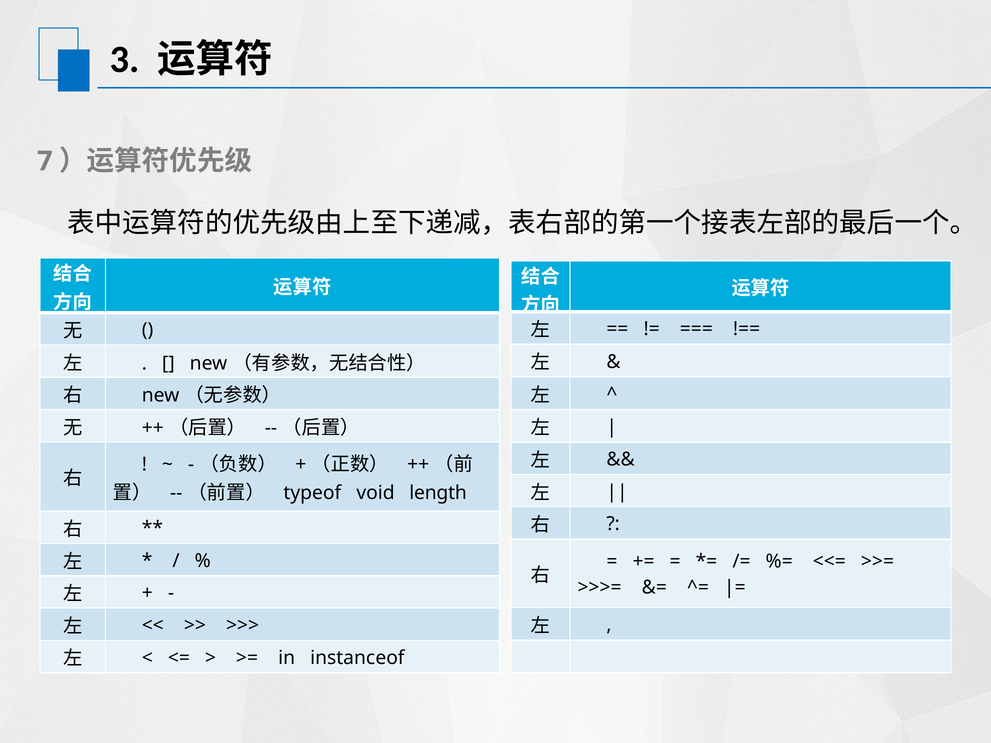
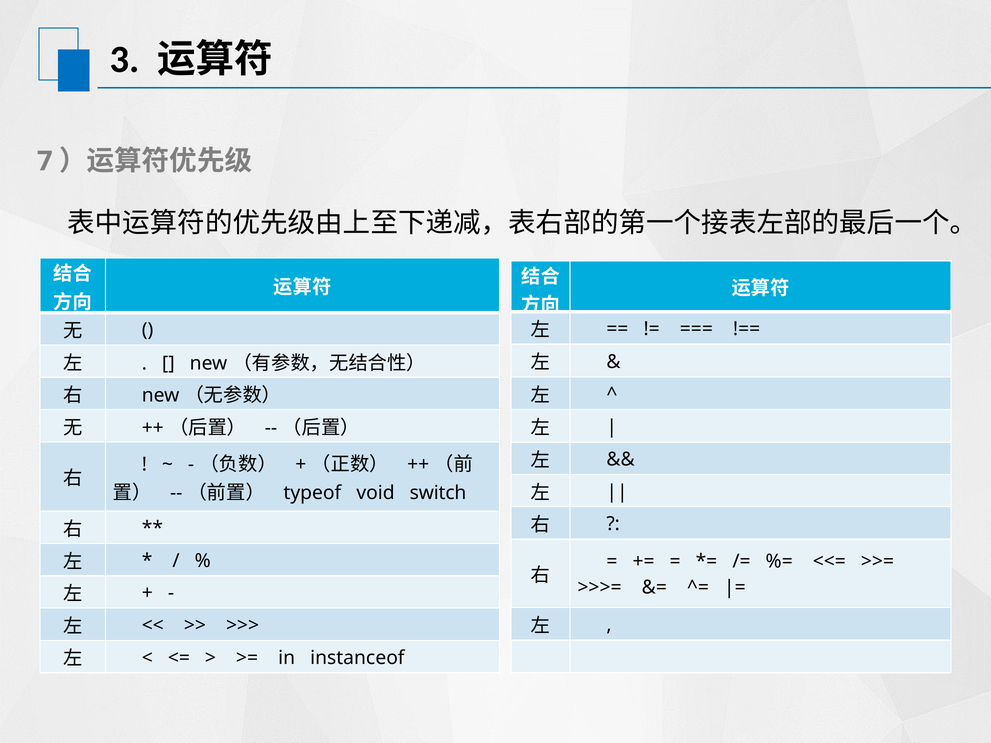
length: length -> switch
